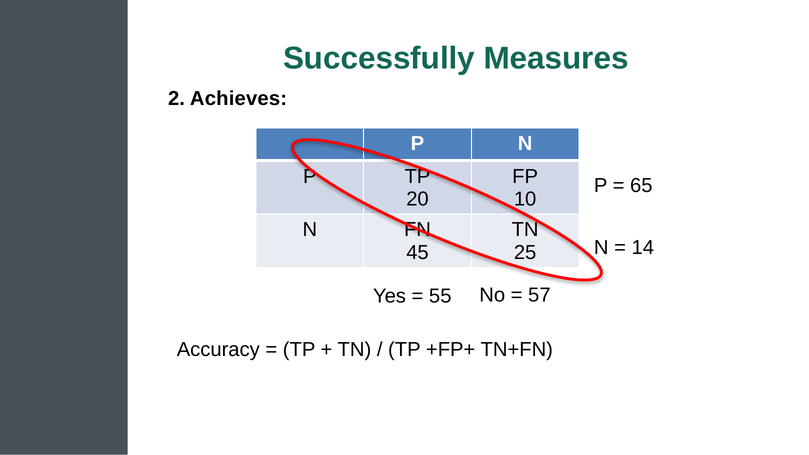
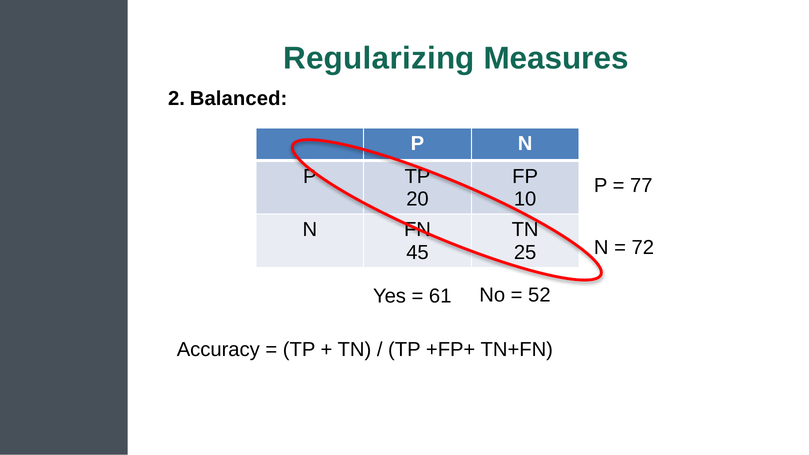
Successfully: Successfully -> Regularizing
Achieves: Achieves -> Balanced
65: 65 -> 77
14: 14 -> 72
55: 55 -> 61
57: 57 -> 52
